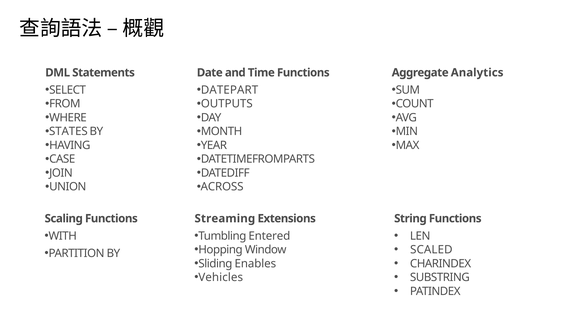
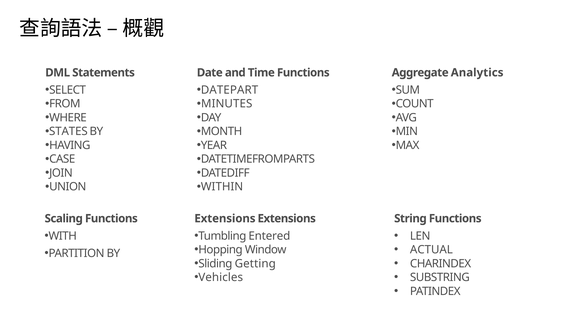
OUTPUTS: OUTPUTS -> MINUTES
ACROSS: ACROSS -> WITHIN
Streaming at (225, 218): Streaming -> Extensions
SCALED: SCALED -> ACTUAL
Enables: Enables -> Getting
